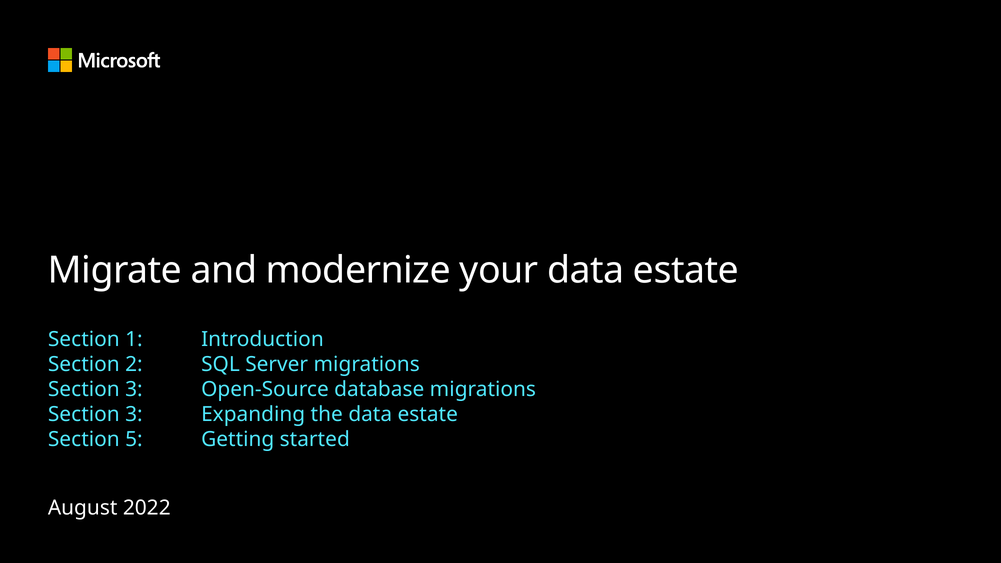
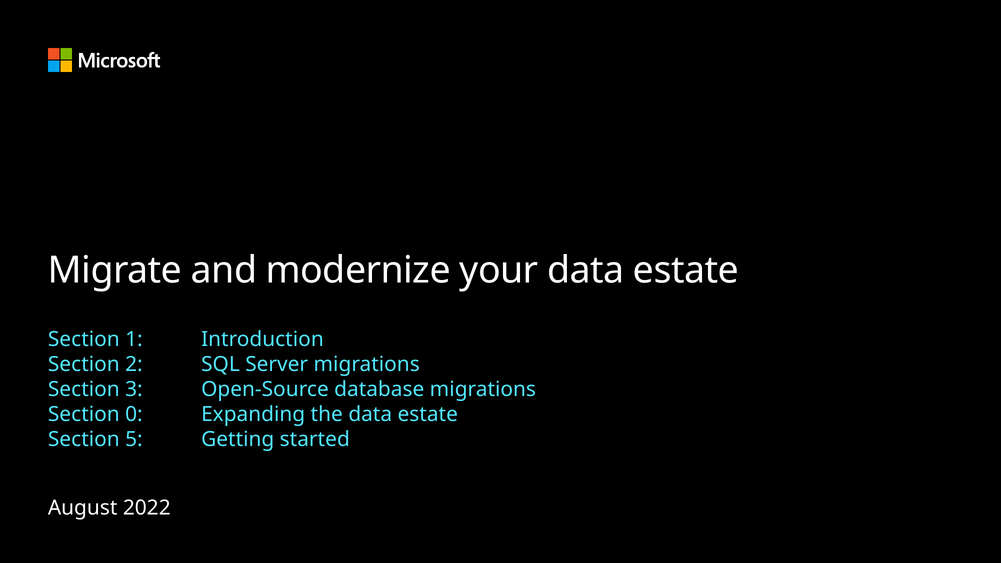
3 at (134, 414): 3 -> 0
